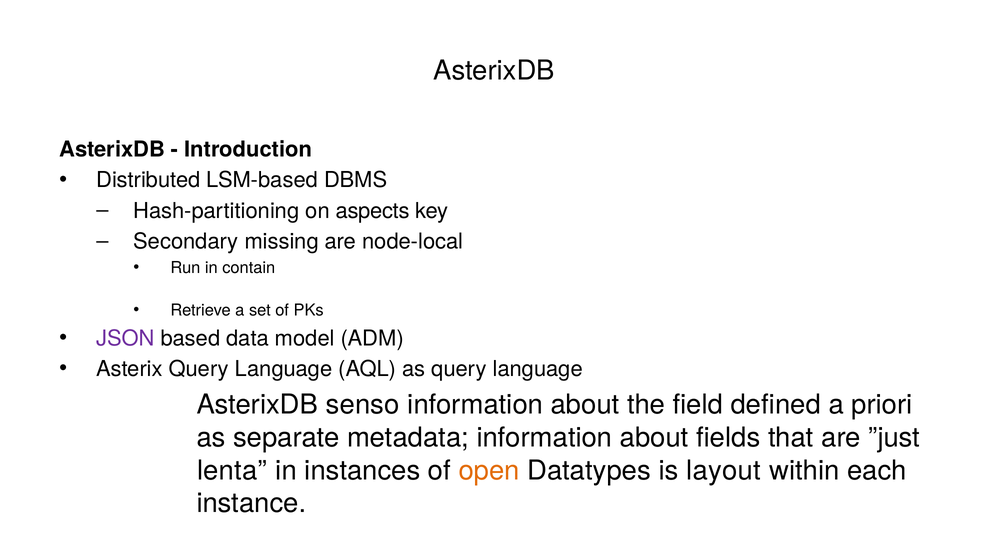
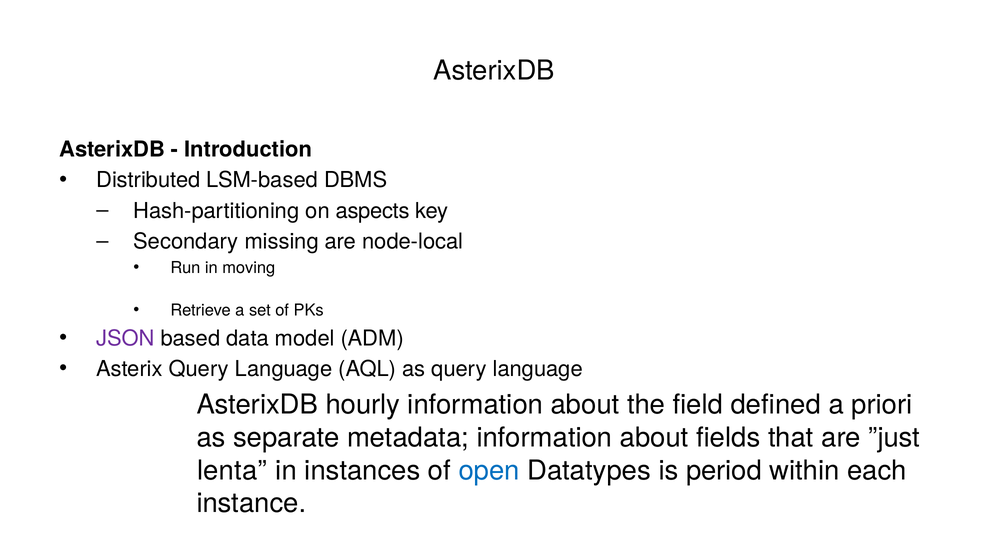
contain: contain -> moving
senso: senso -> hourly
open at (489, 470) colour: orange -> blue
layout: layout -> period
